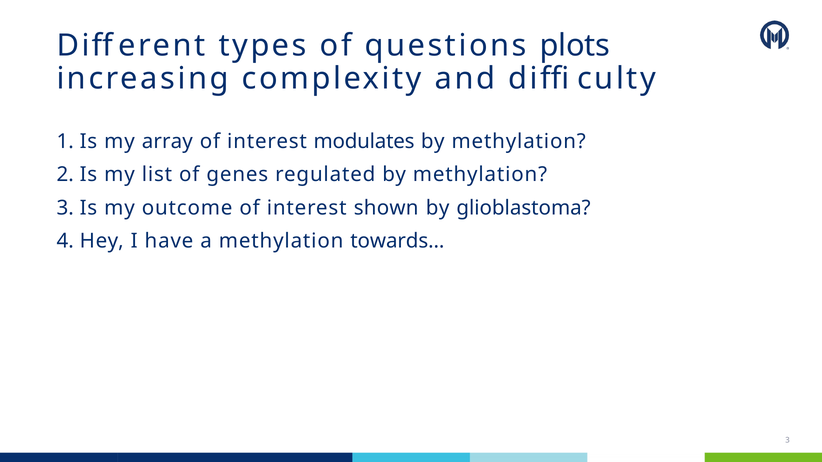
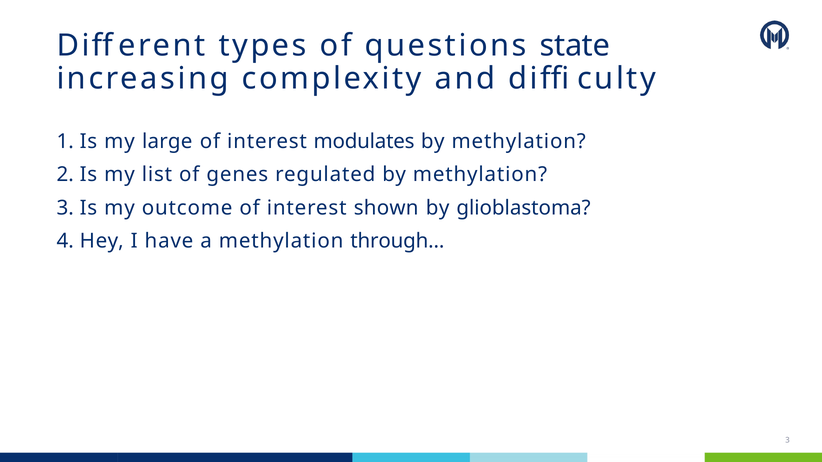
plots: plots -> state
array: array -> large
towards…: towards… -> through…
